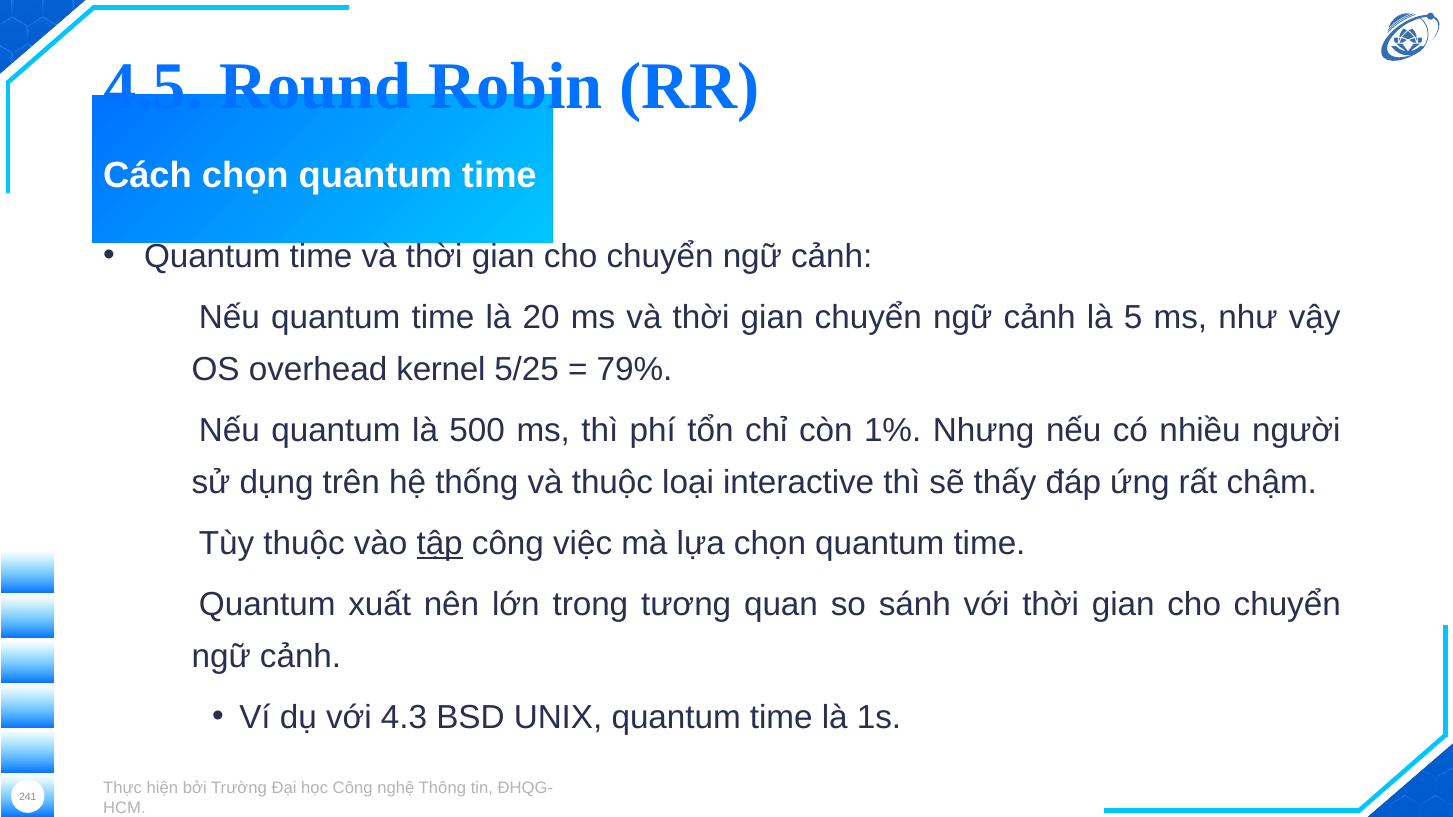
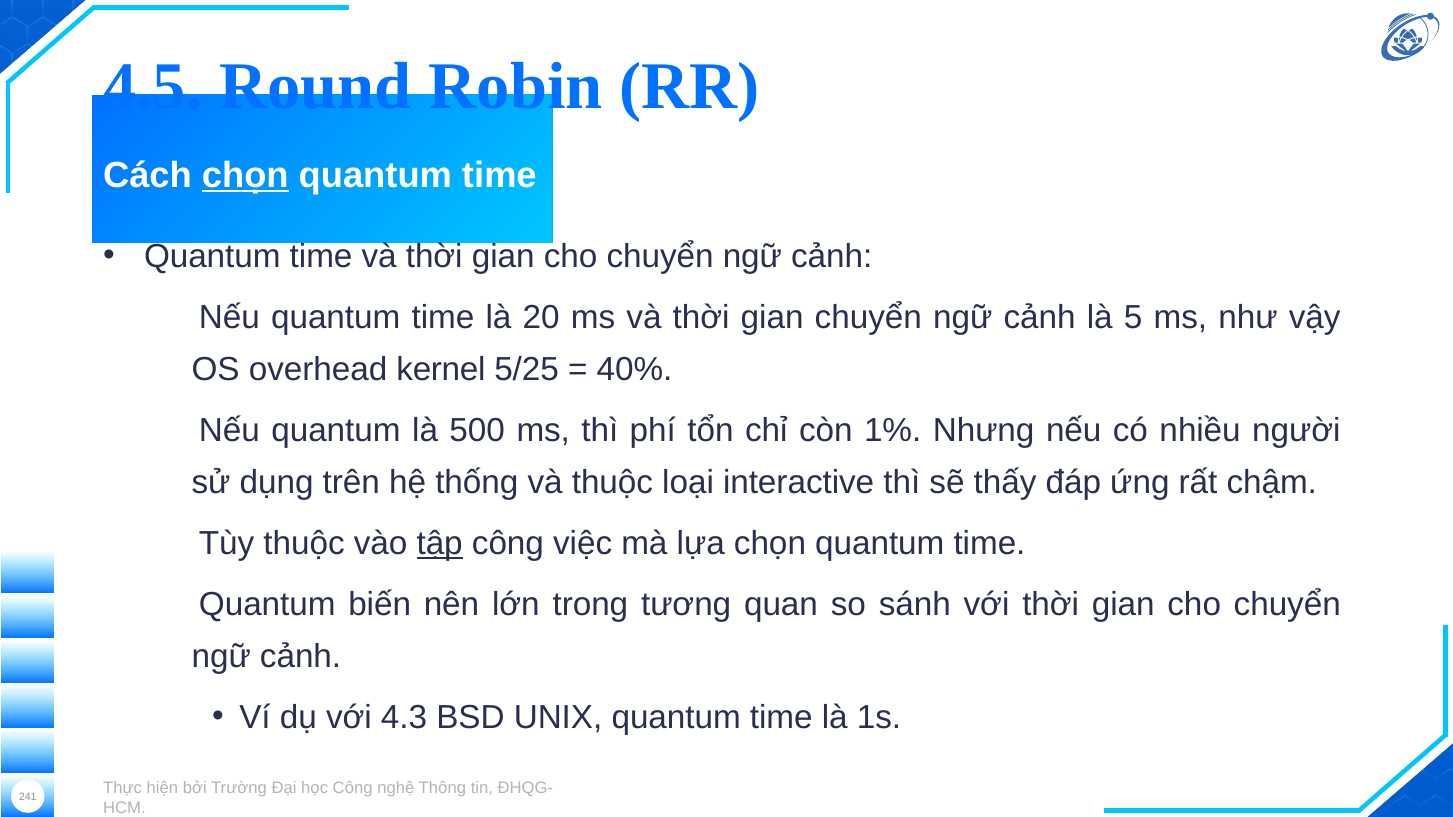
chọn at (245, 175) underline: none -> present
79%: 79% -> 40%
xuất: xuất -> biến
